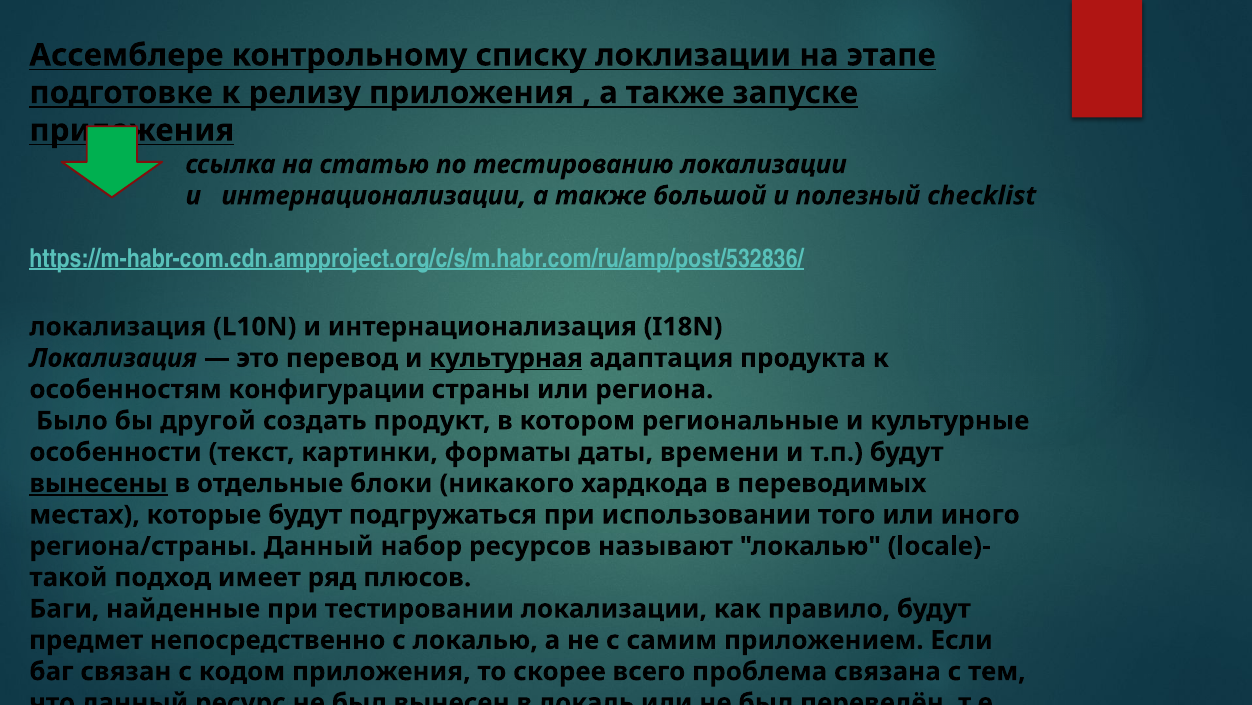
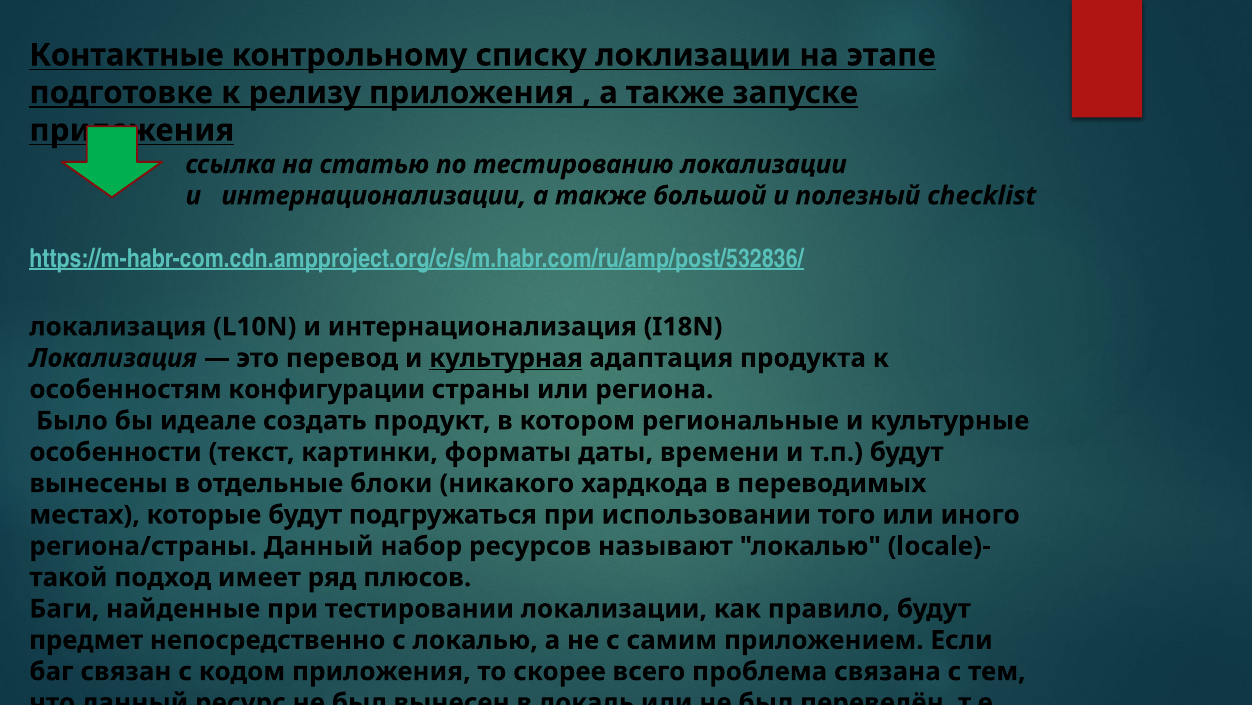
Ассемблере: Ассемблере -> Контактные
другой: другой -> идеале
вынесены underline: present -> none
